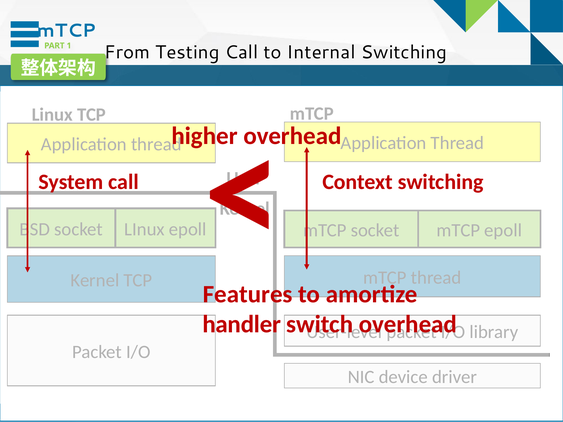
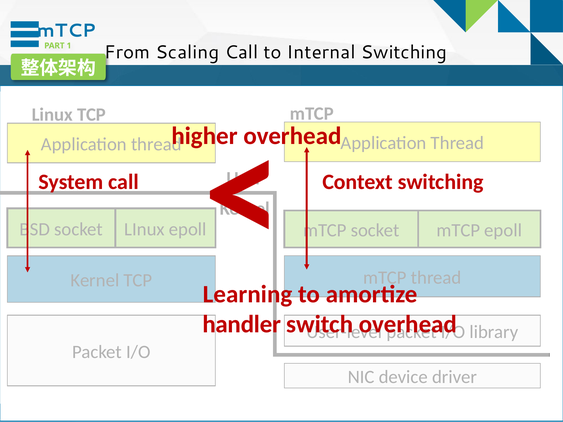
Testing: Testing -> Scaling
Features: Features -> Learning
